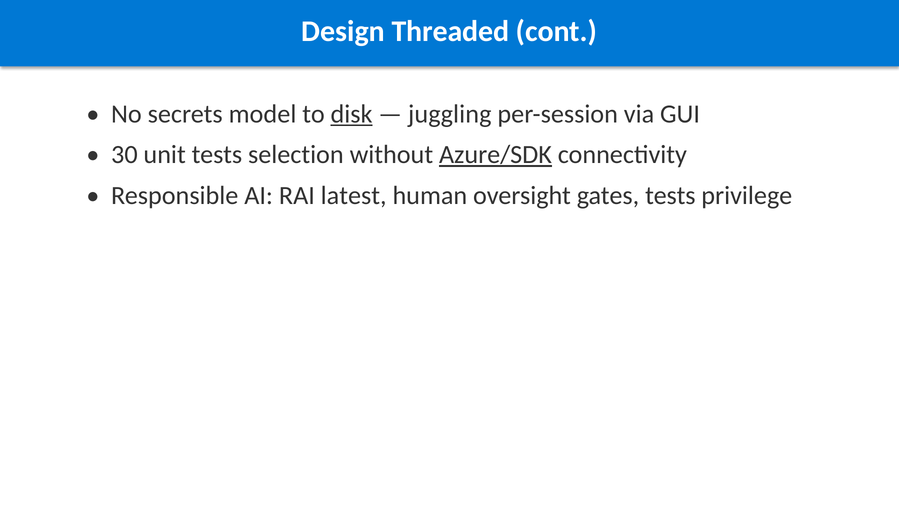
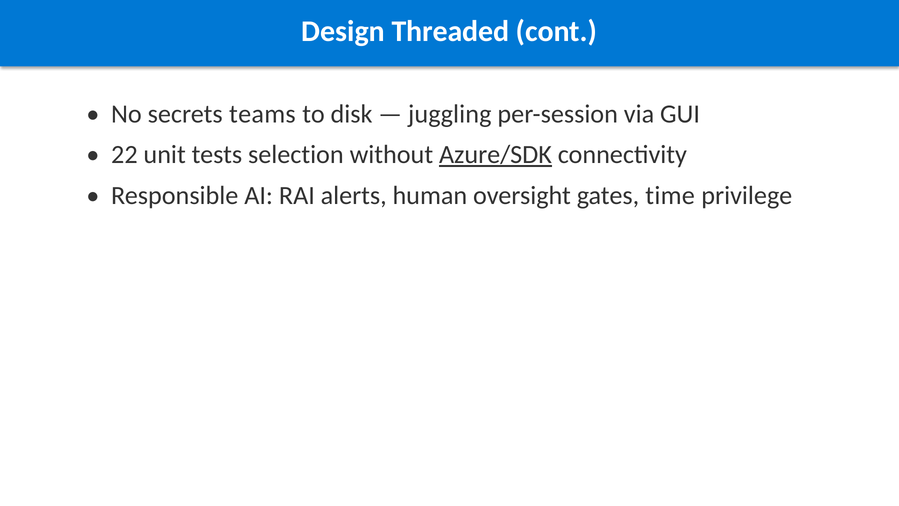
model: model -> teams
disk underline: present -> none
30: 30 -> 22
latest: latest -> alerts
gates tests: tests -> time
